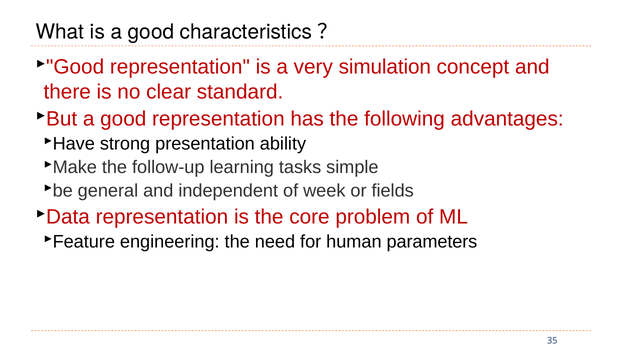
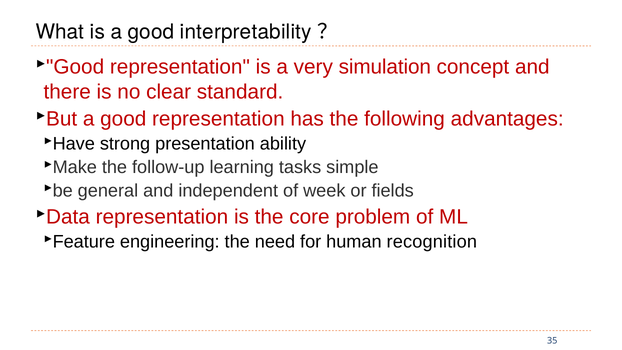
characteristics: characteristics -> interpretability
parameters: parameters -> recognition
